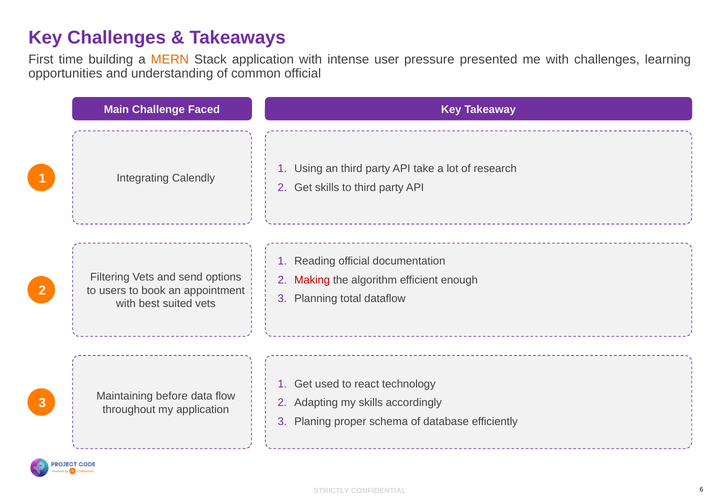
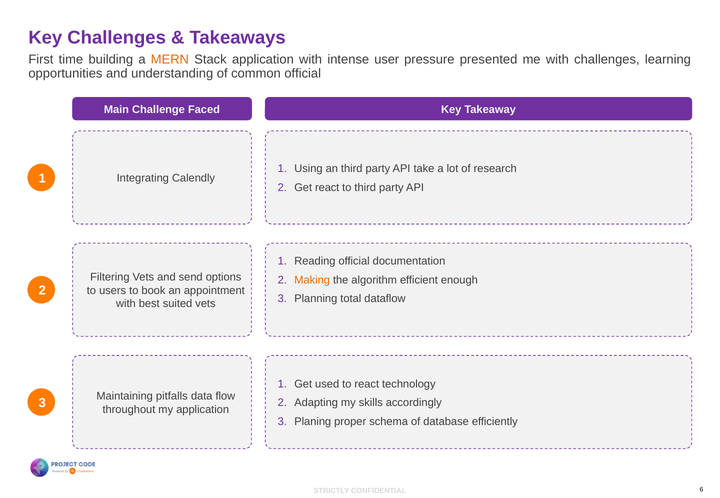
Get skills: skills -> react
Making colour: red -> orange
before: before -> pitfalls
